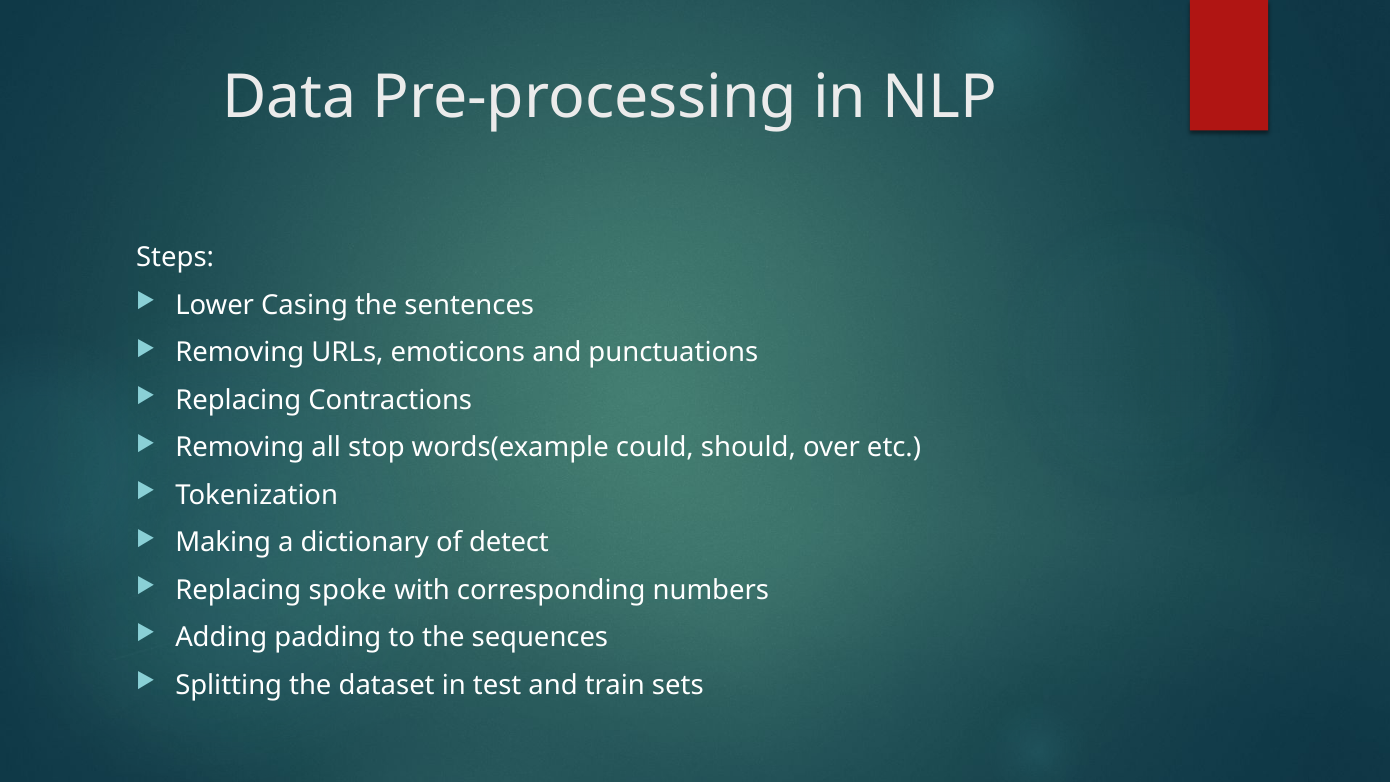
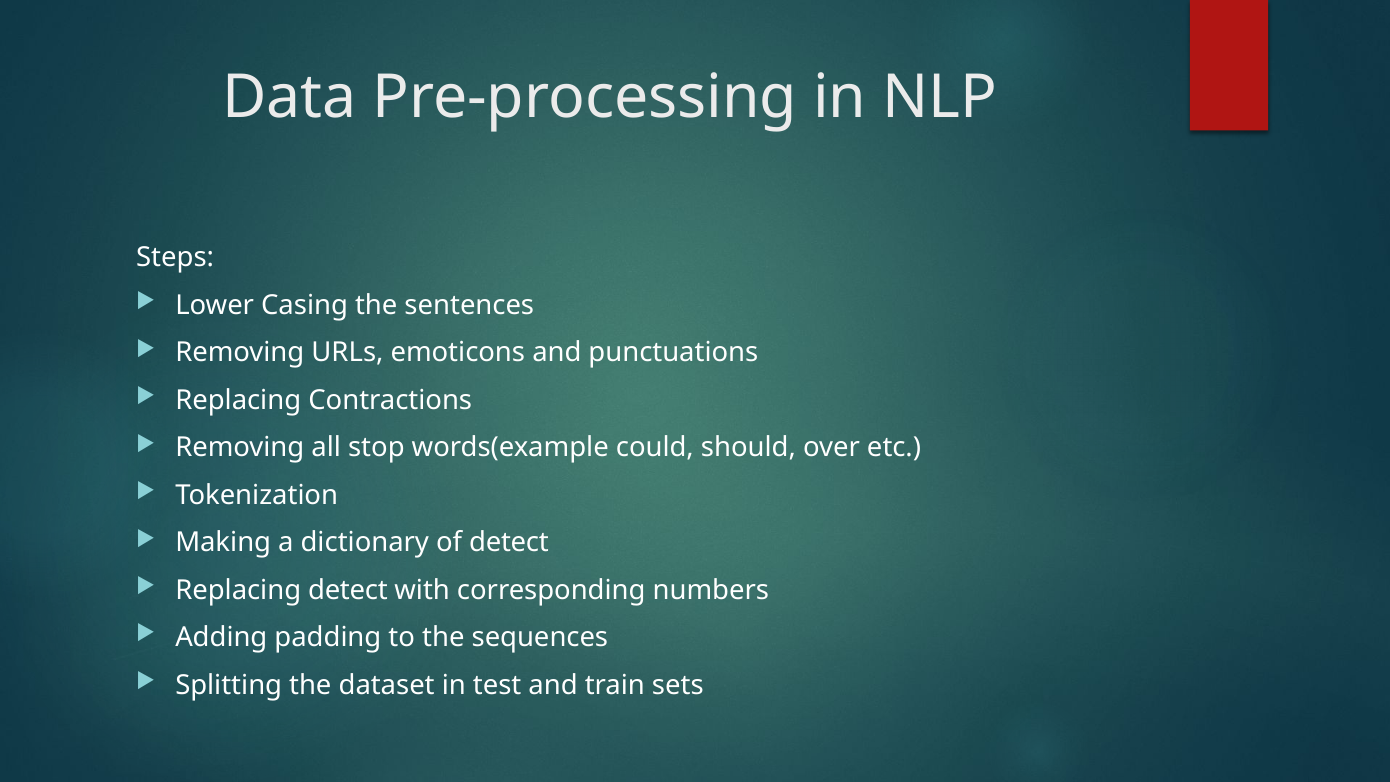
Replacing spoke: spoke -> detect
